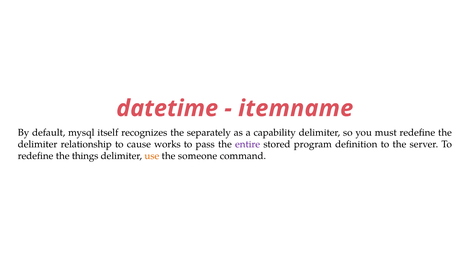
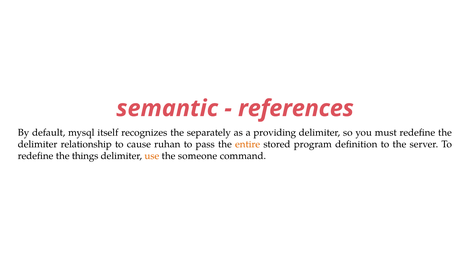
datetime: datetime -> semantic
itemname: itemname -> references
capability: capability -> providing
works: works -> ruhan
entire colour: purple -> orange
